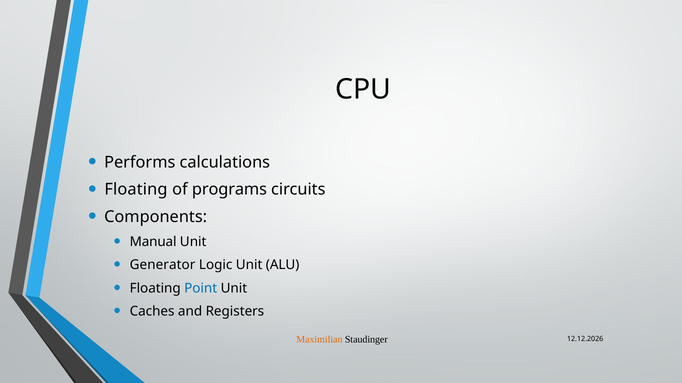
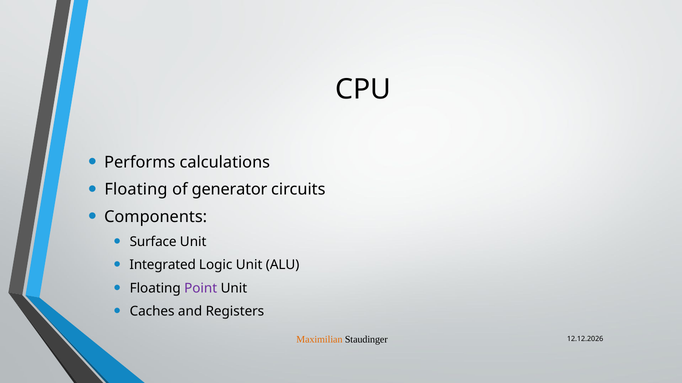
programs: programs -> generator
Manual: Manual -> Surface
Generator: Generator -> Integrated
Point colour: blue -> purple
